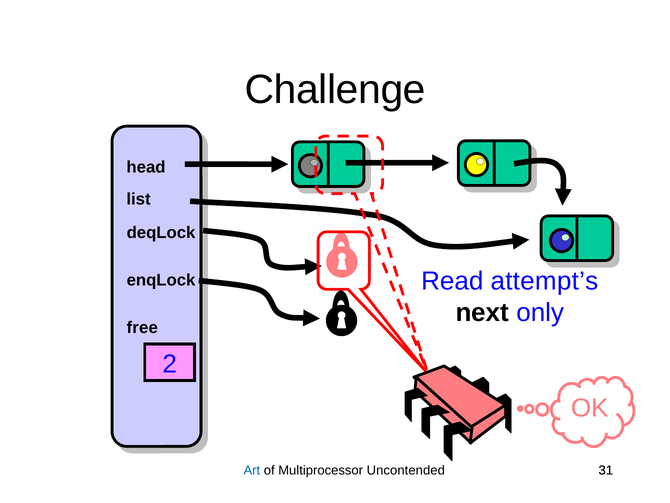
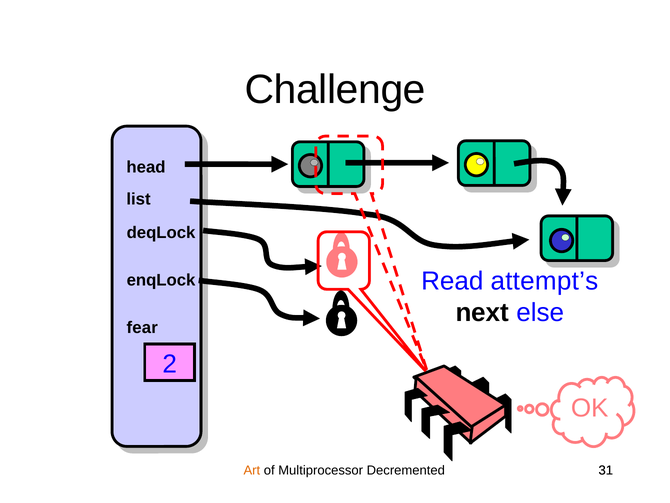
only: only -> else
free: free -> fear
Art colour: blue -> orange
Uncontended: Uncontended -> Decremented
